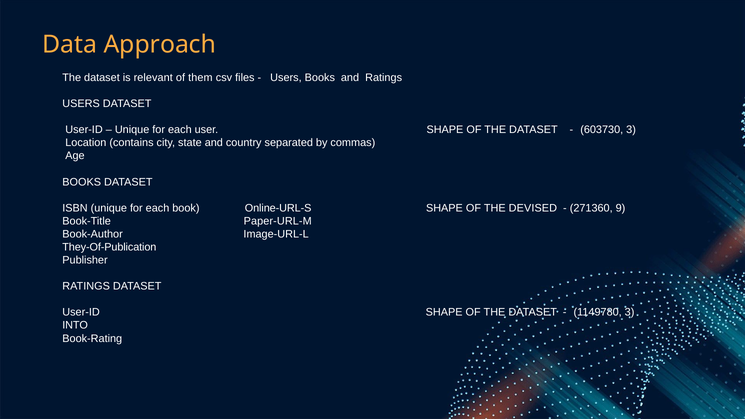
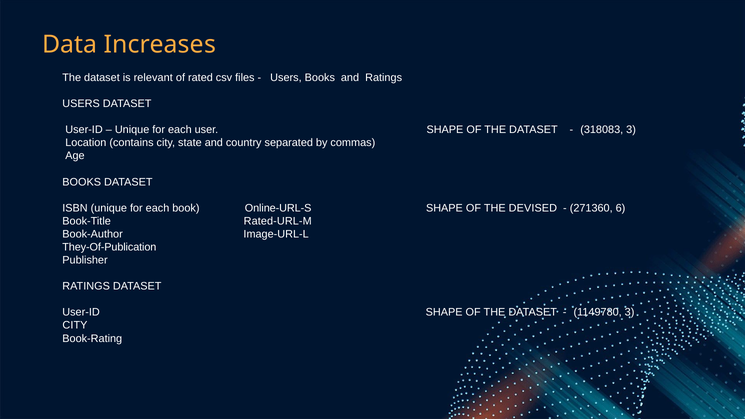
Approach: Approach -> Increases
them: them -> rated
603730: 603730 -> 318083
9: 9 -> 6
Paper-URL-M: Paper-URL-M -> Rated-URL-M
INTO at (75, 325): INTO -> CITY
